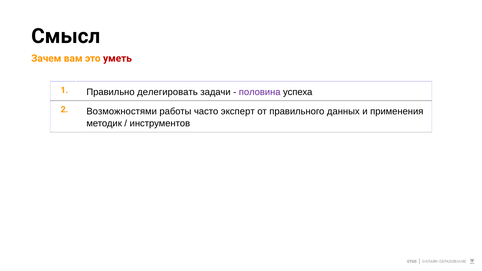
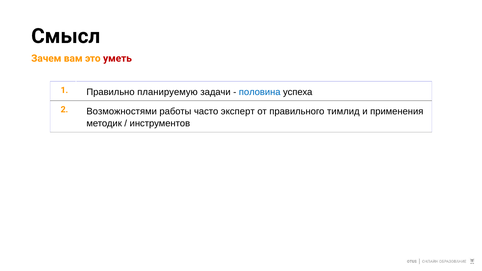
делегировать: делегировать -> планируемую
половина colour: purple -> blue
данных: данных -> тимлид
